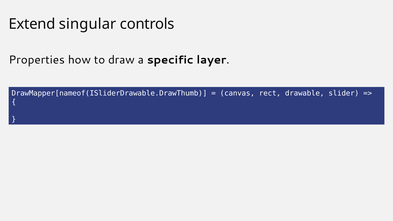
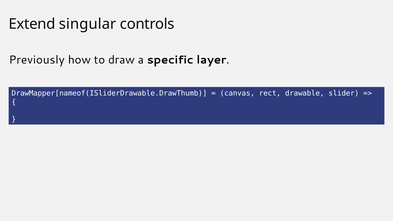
Properties: Properties -> Previously
